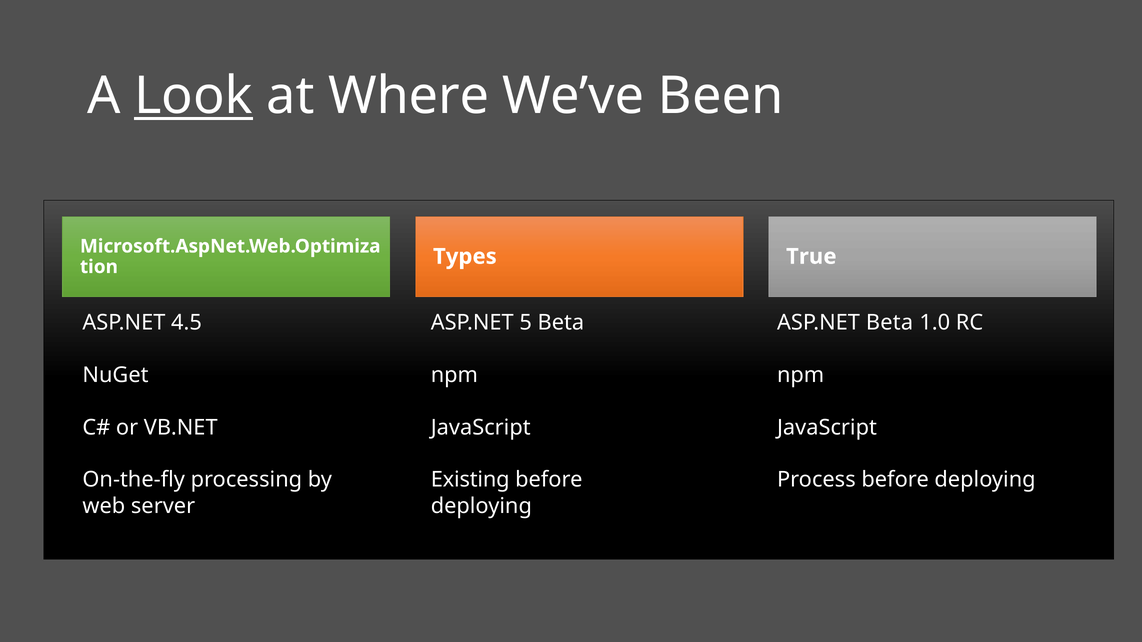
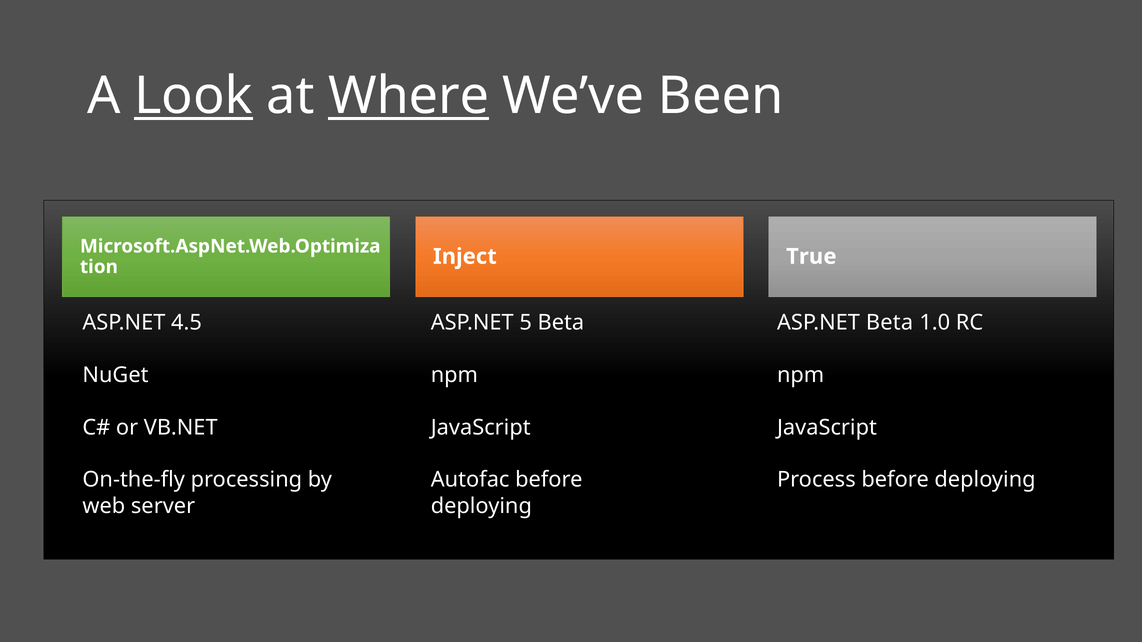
Where underline: none -> present
Types: Types -> Inject
Existing: Existing -> Autofac
